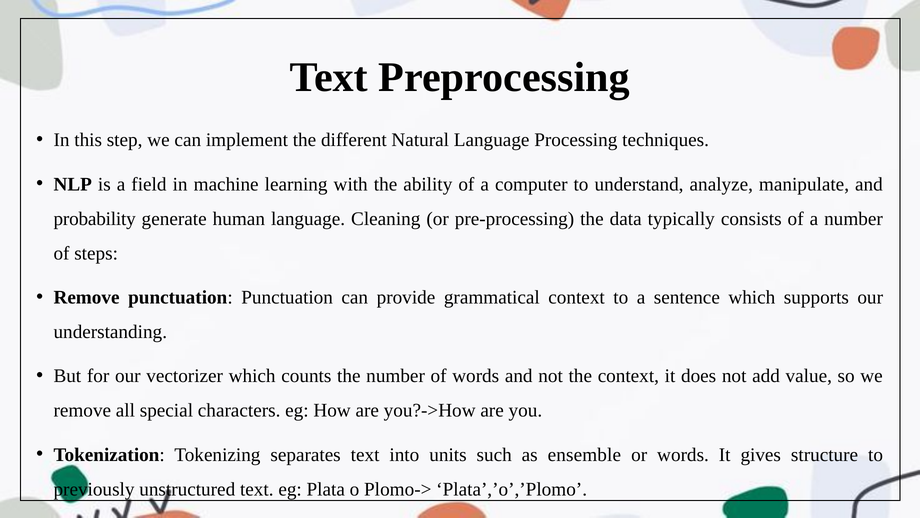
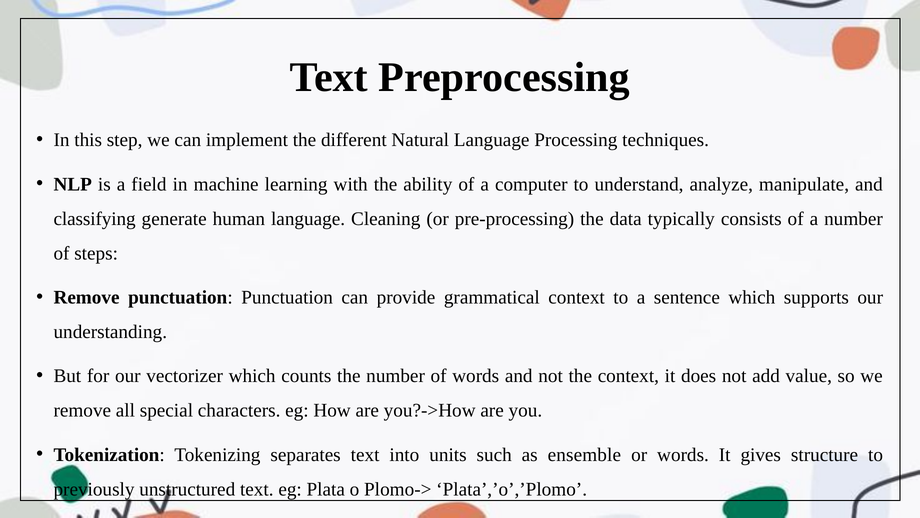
probability: probability -> classifying
